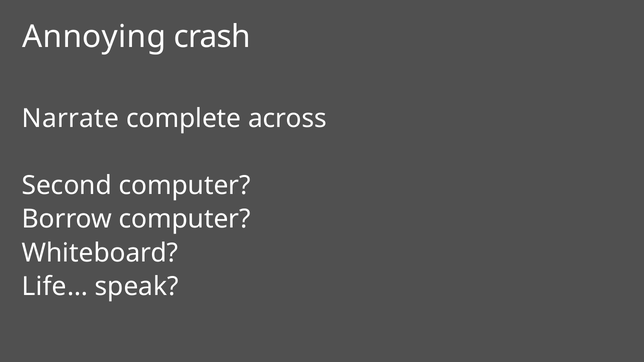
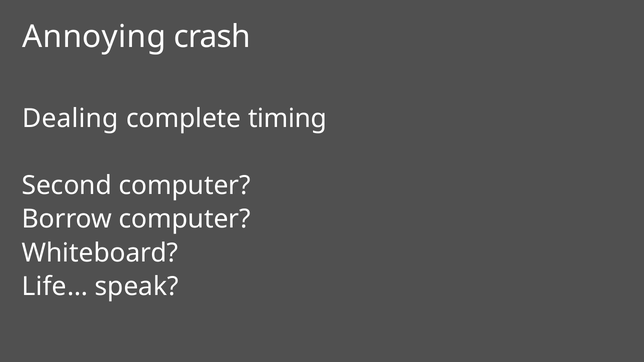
Narrate: Narrate -> Dealing
across: across -> timing
